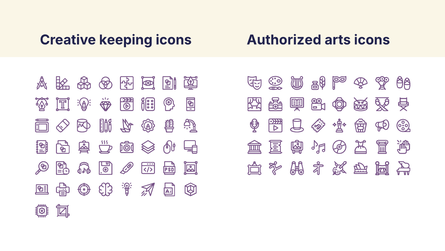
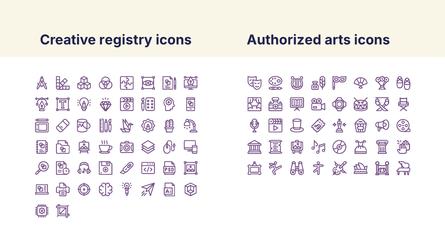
keeping: keeping -> registry
